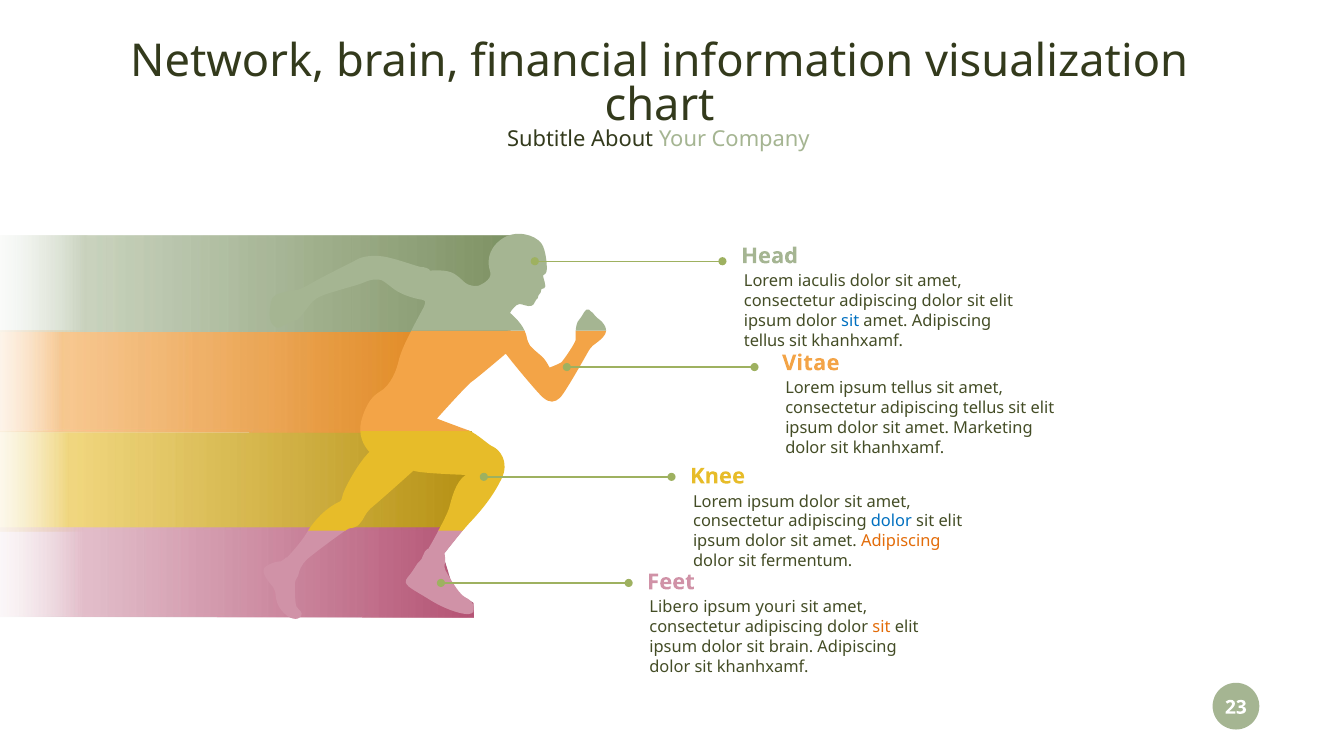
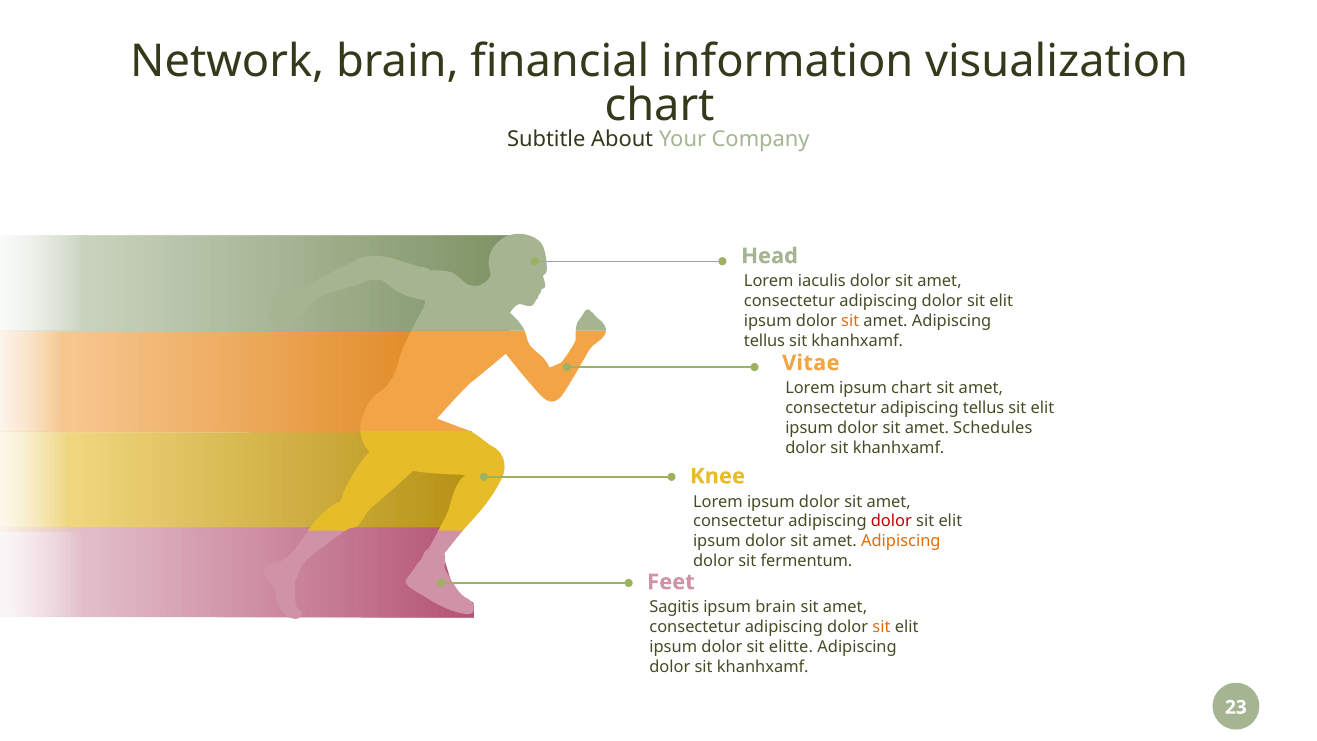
sit at (850, 321) colour: blue -> orange
ipsum tellus: tellus -> chart
Marketing: Marketing -> Schedules
dolor at (891, 521) colour: blue -> red
Libero: Libero -> Sagitis
ipsum youri: youri -> brain
sit brain: brain -> elitte
